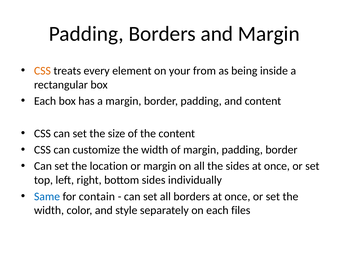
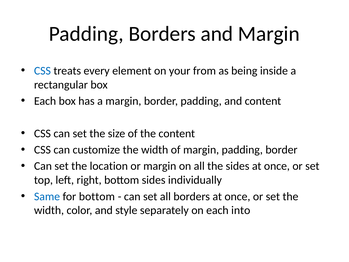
CSS at (42, 71) colour: orange -> blue
for contain: contain -> bottom
files: files -> into
